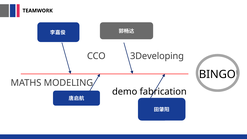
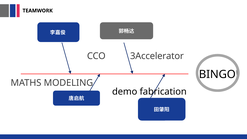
3Developing: 3Developing -> 3Accelerator
